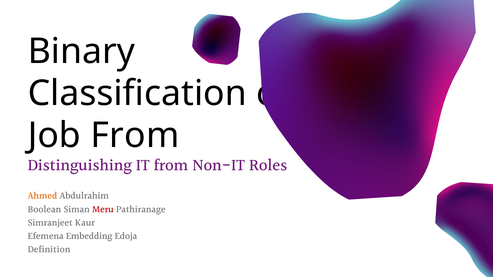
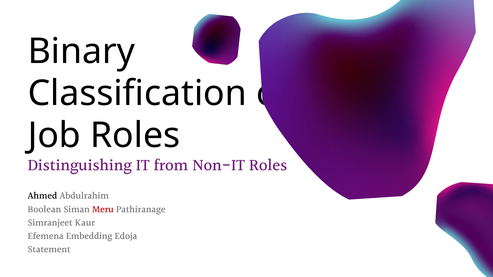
Job From: From -> Roles
Ahmed colour: orange -> black
Definition: Definition -> Statement
